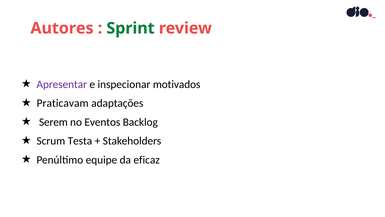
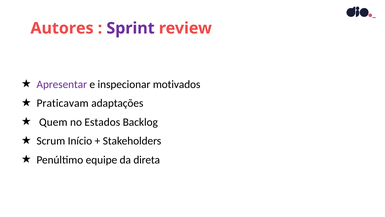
Sprint colour: green -> purple
Serem: Serem -> Quem
Eventos: Eventos -> Estados
Testa: Testa -> Início
eficaz: eficaz -> direta
